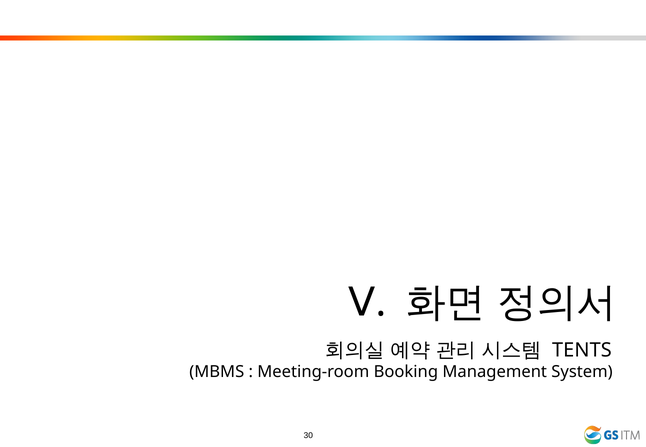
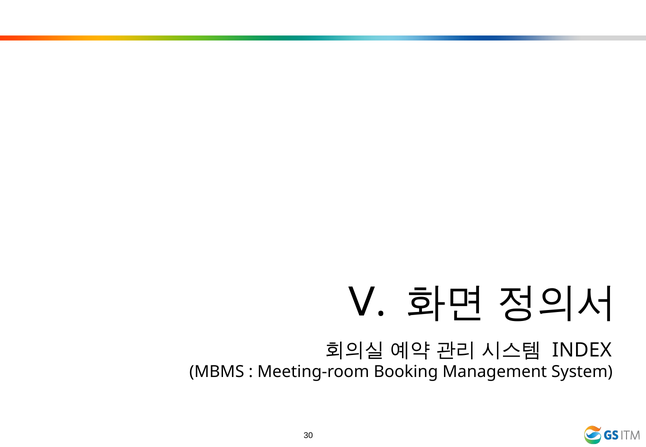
TENTS: TENTS -> INDEX
